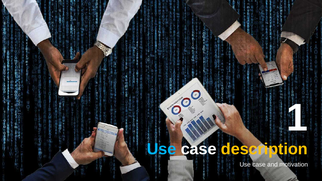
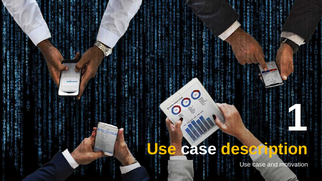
Use at (162, 149) colour: light blue -> yellow
